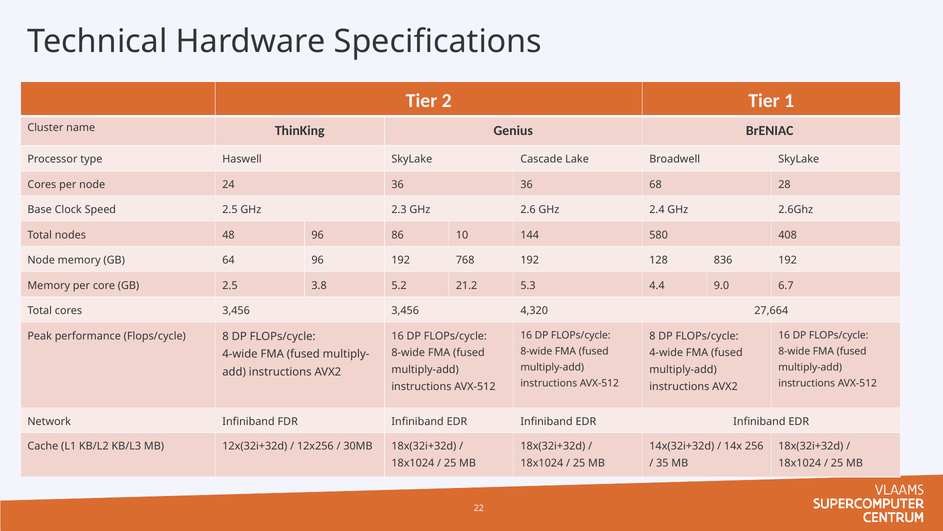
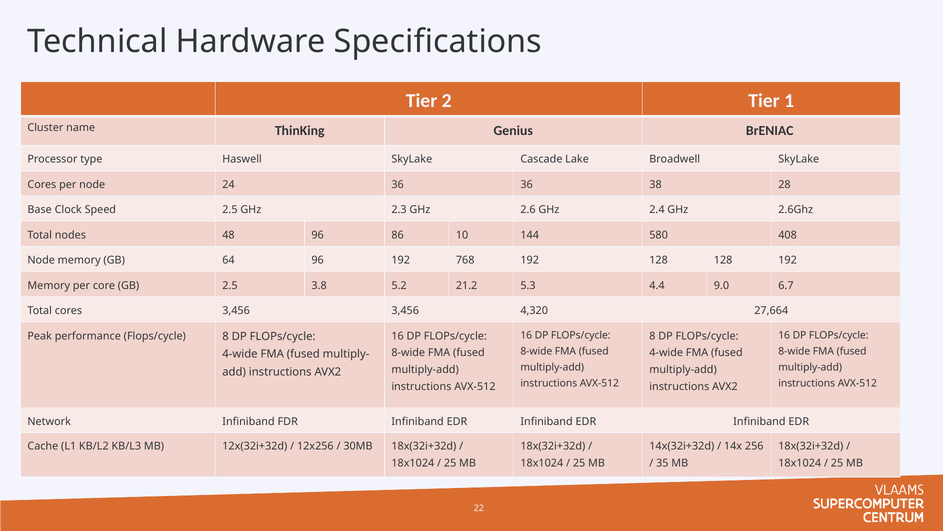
68: 68 -> 38
128 836: 836 -> 128
